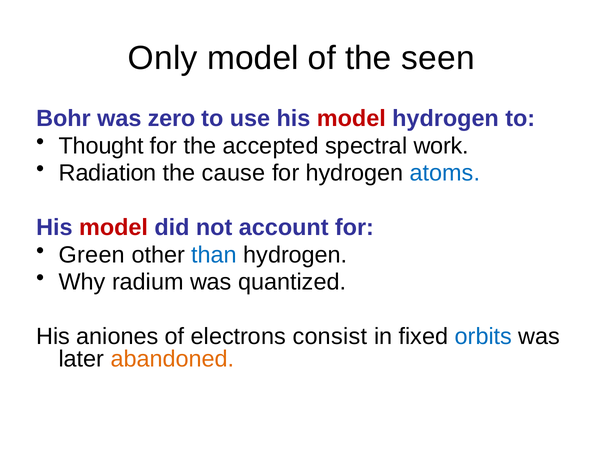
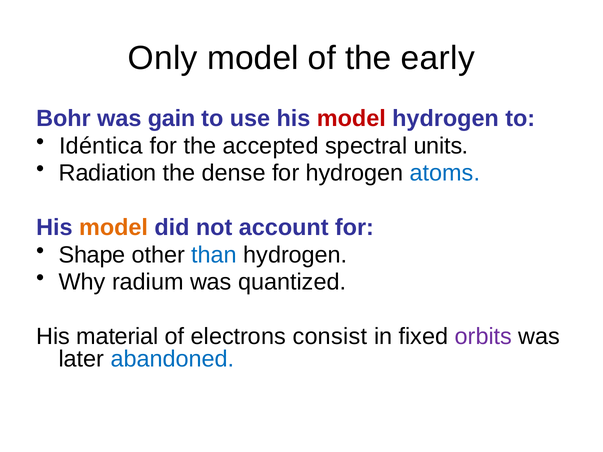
seen: seen -> early
zero: zero -> gain
Thought: Thought -> Idéntica
work: work -> units
cause: cause -> dense
model at (114, 228) colour: red -> orange
Green: Green -> Shape
aniones: aniones -> material
orbits colour: blue -> purple
abandoned colour: orange -> blue
